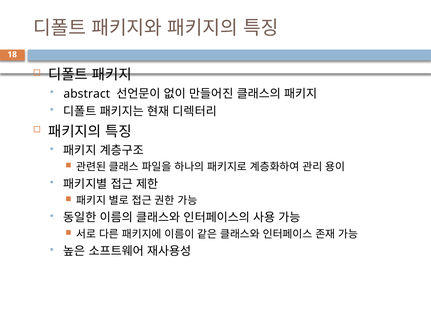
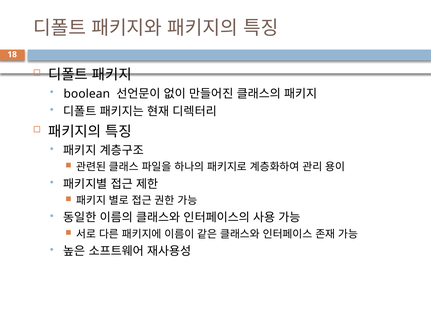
abstract: abstract -> boolean
